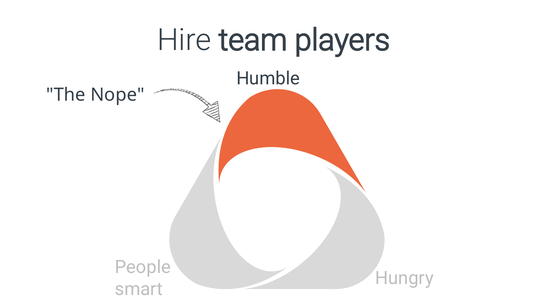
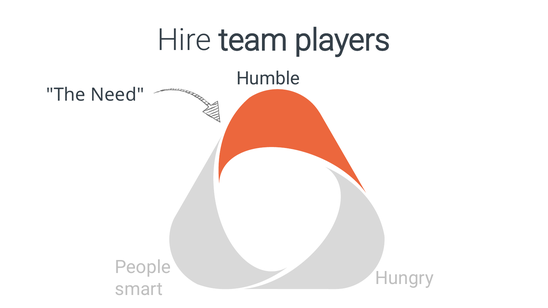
Nope: Nope -> Need
